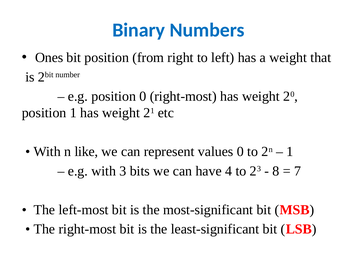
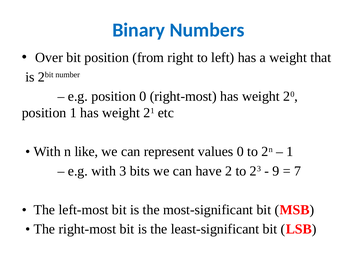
Ones: Ones -> Over
4: 4 -> 2
8: 8 -> 9
